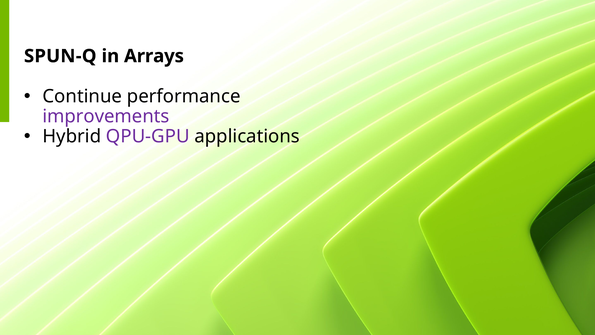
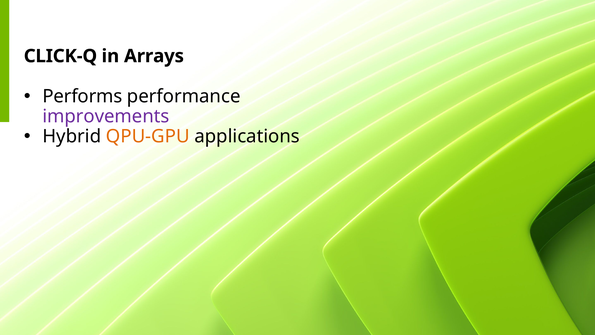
SPUN-Q: SPUN-Q -> CLICK-Q
Continue: Continue -> Performs
QPU-GPU colour: purple -> orange
